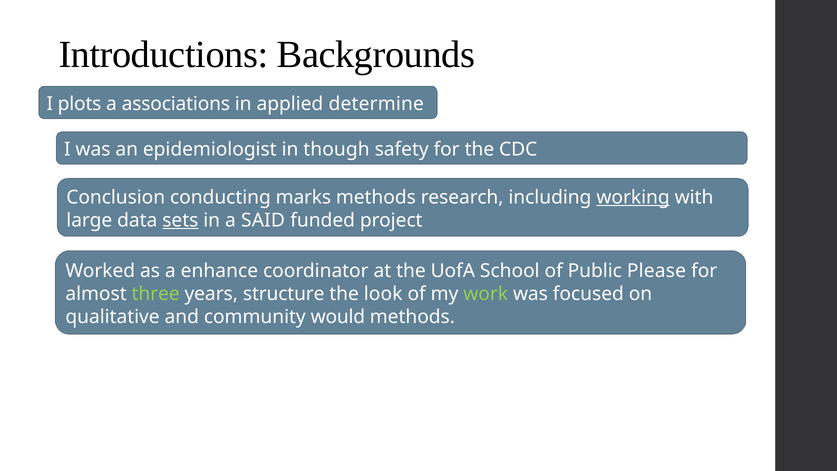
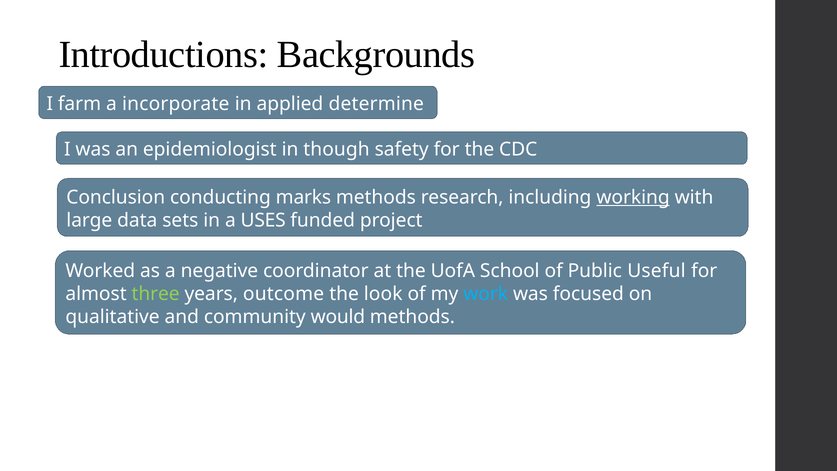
plots: plots -> farm
associations: associations -> incorporate
sets underline: present -> none
SAID: SAID -> USES
enhance: enhance -> negative
Please: Please -> Useful
structure: structure -> outcome
work colour: light green -> light blue
